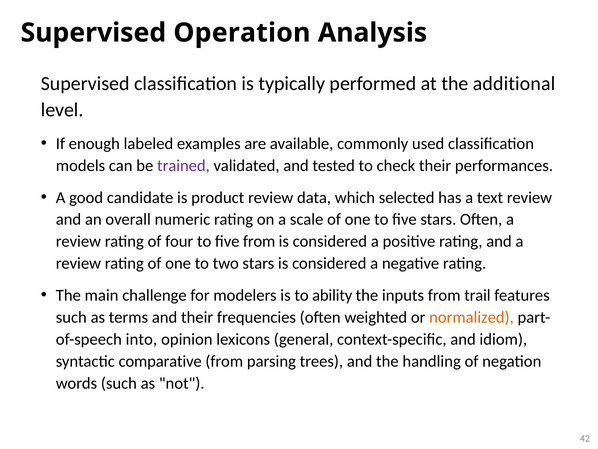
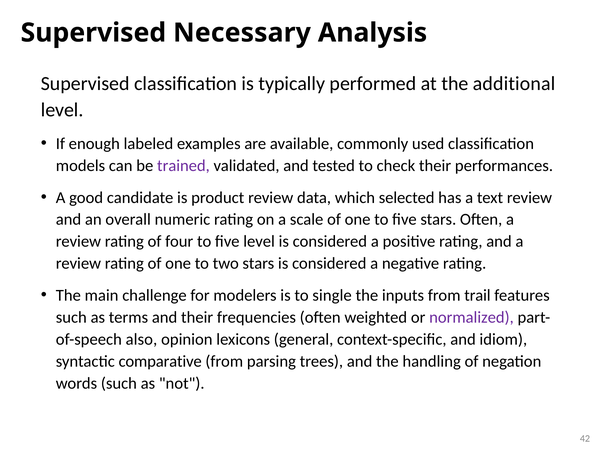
Operation: Operation -> Necessary
five from: from -> level
ability: ability -> single
normalized colour: orange -> purple
into: into -> also
